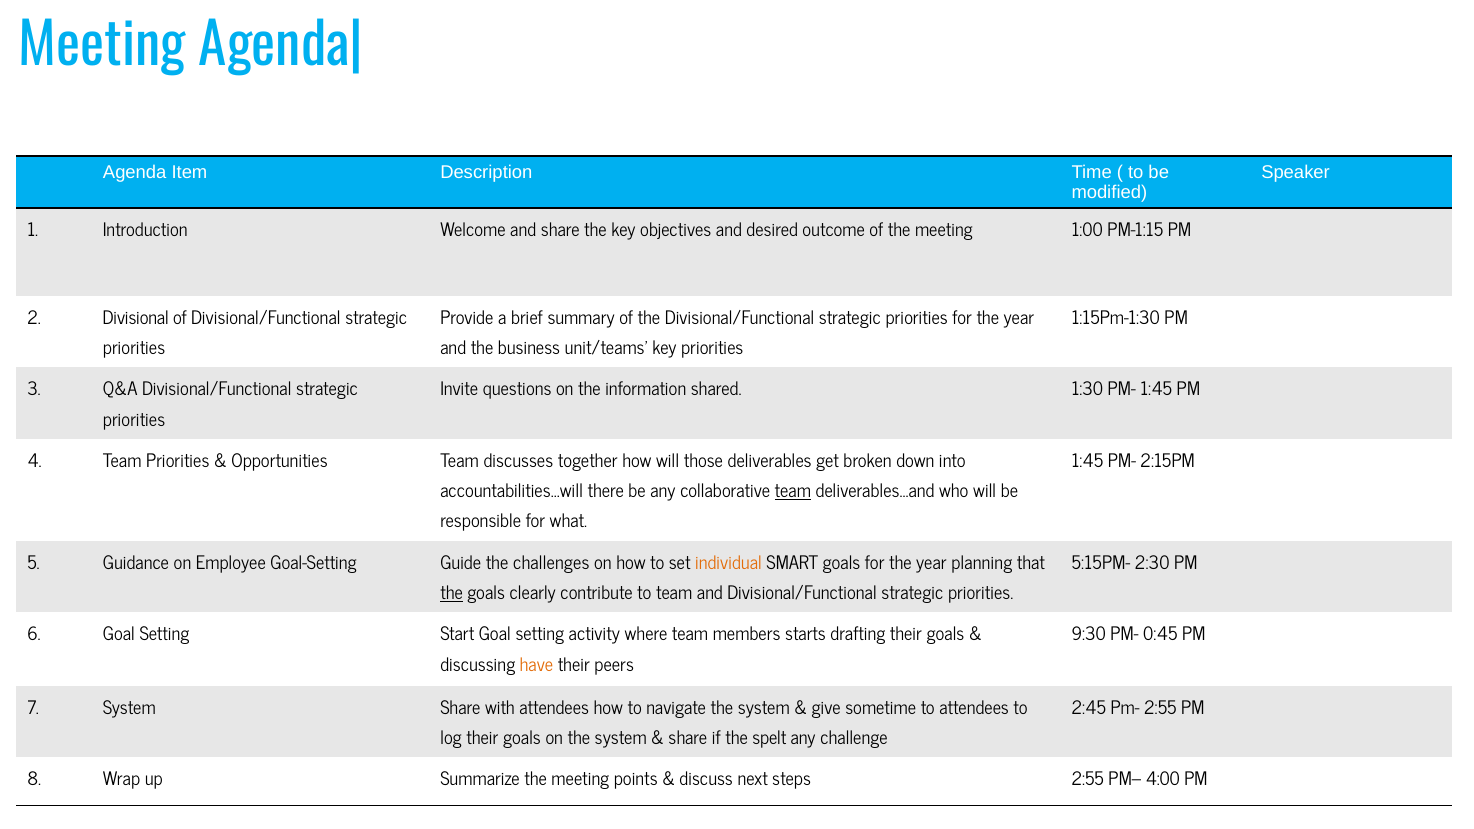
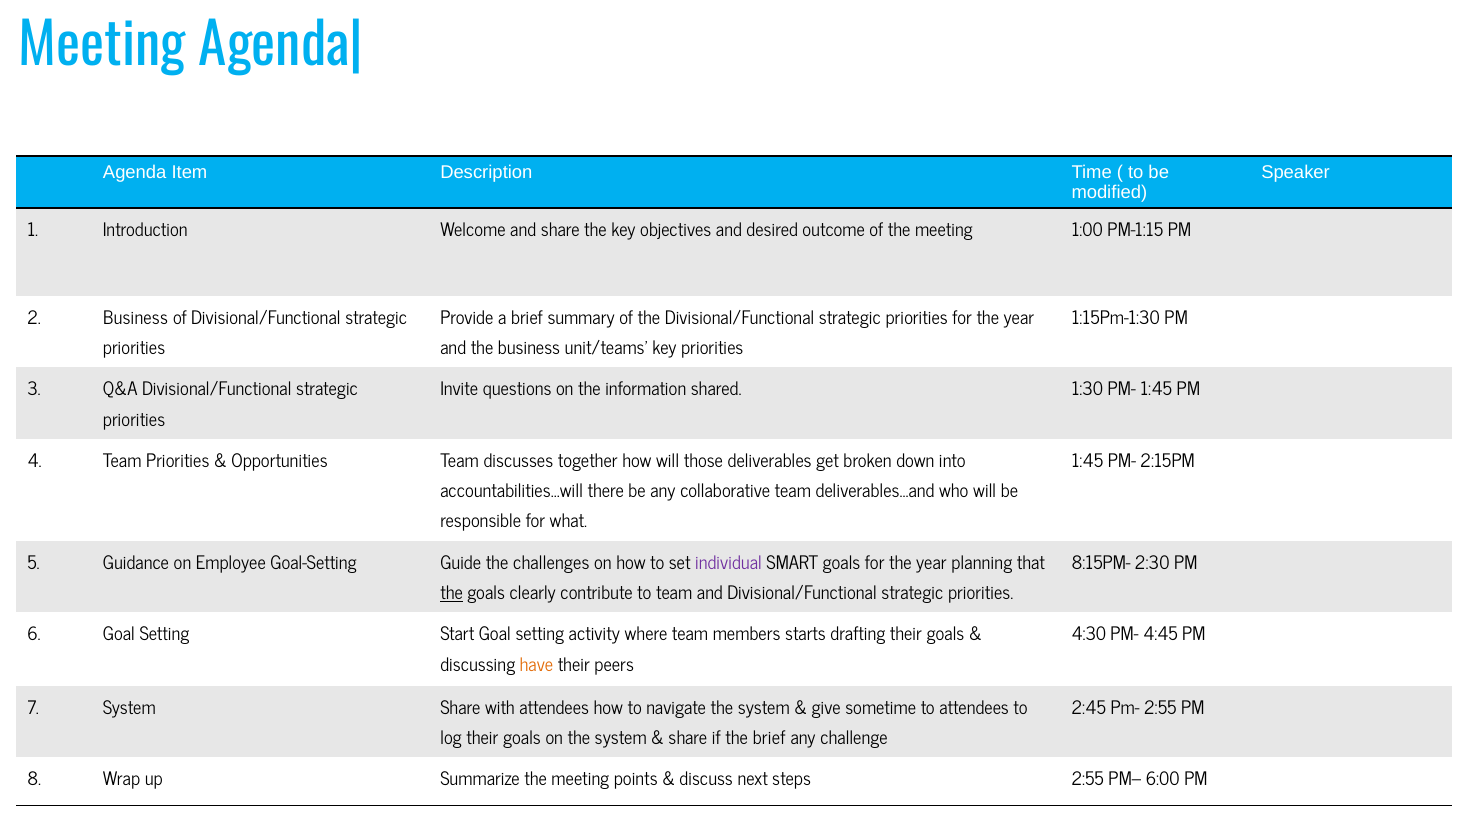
2 Divisional: Divisional -> Business
team at (793, 492) underline: present -> none
individual colour: orange -> purple
5:15PM-: 5:15PM- -> 8:15PM-
9:30: 9:30 -> 4:30
0:45: 0:45 -> 4:45
the spelt: spelt -> brief
4:00: 4:00 -> 6:00
